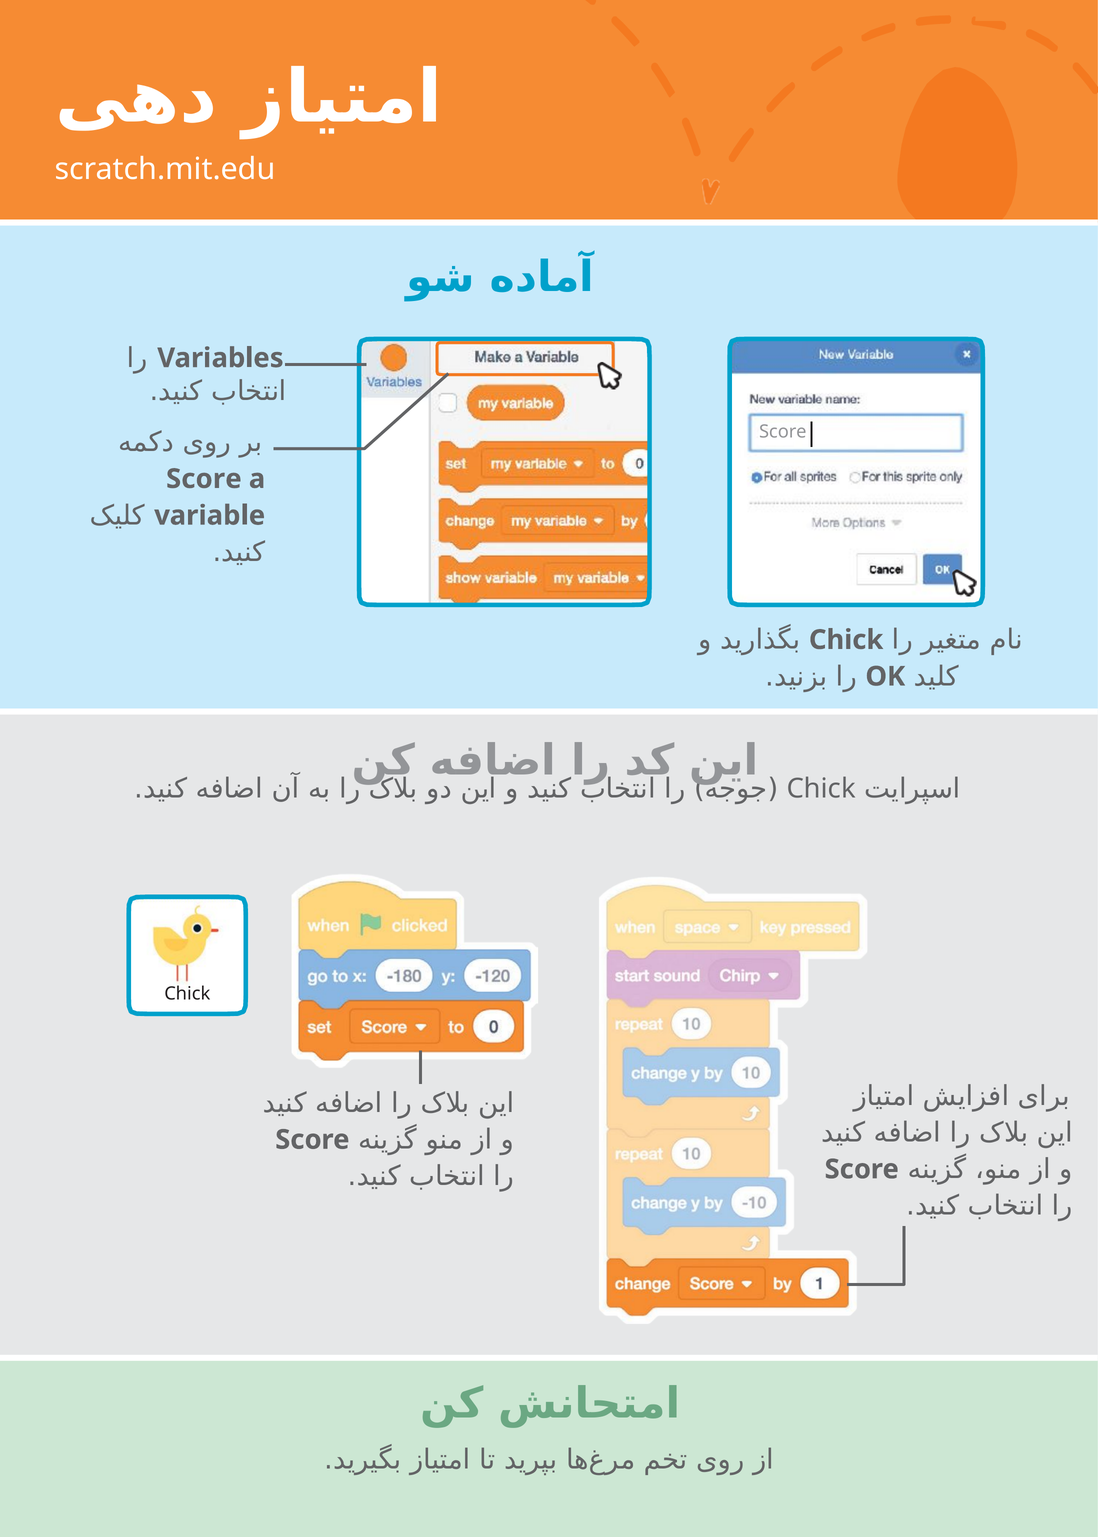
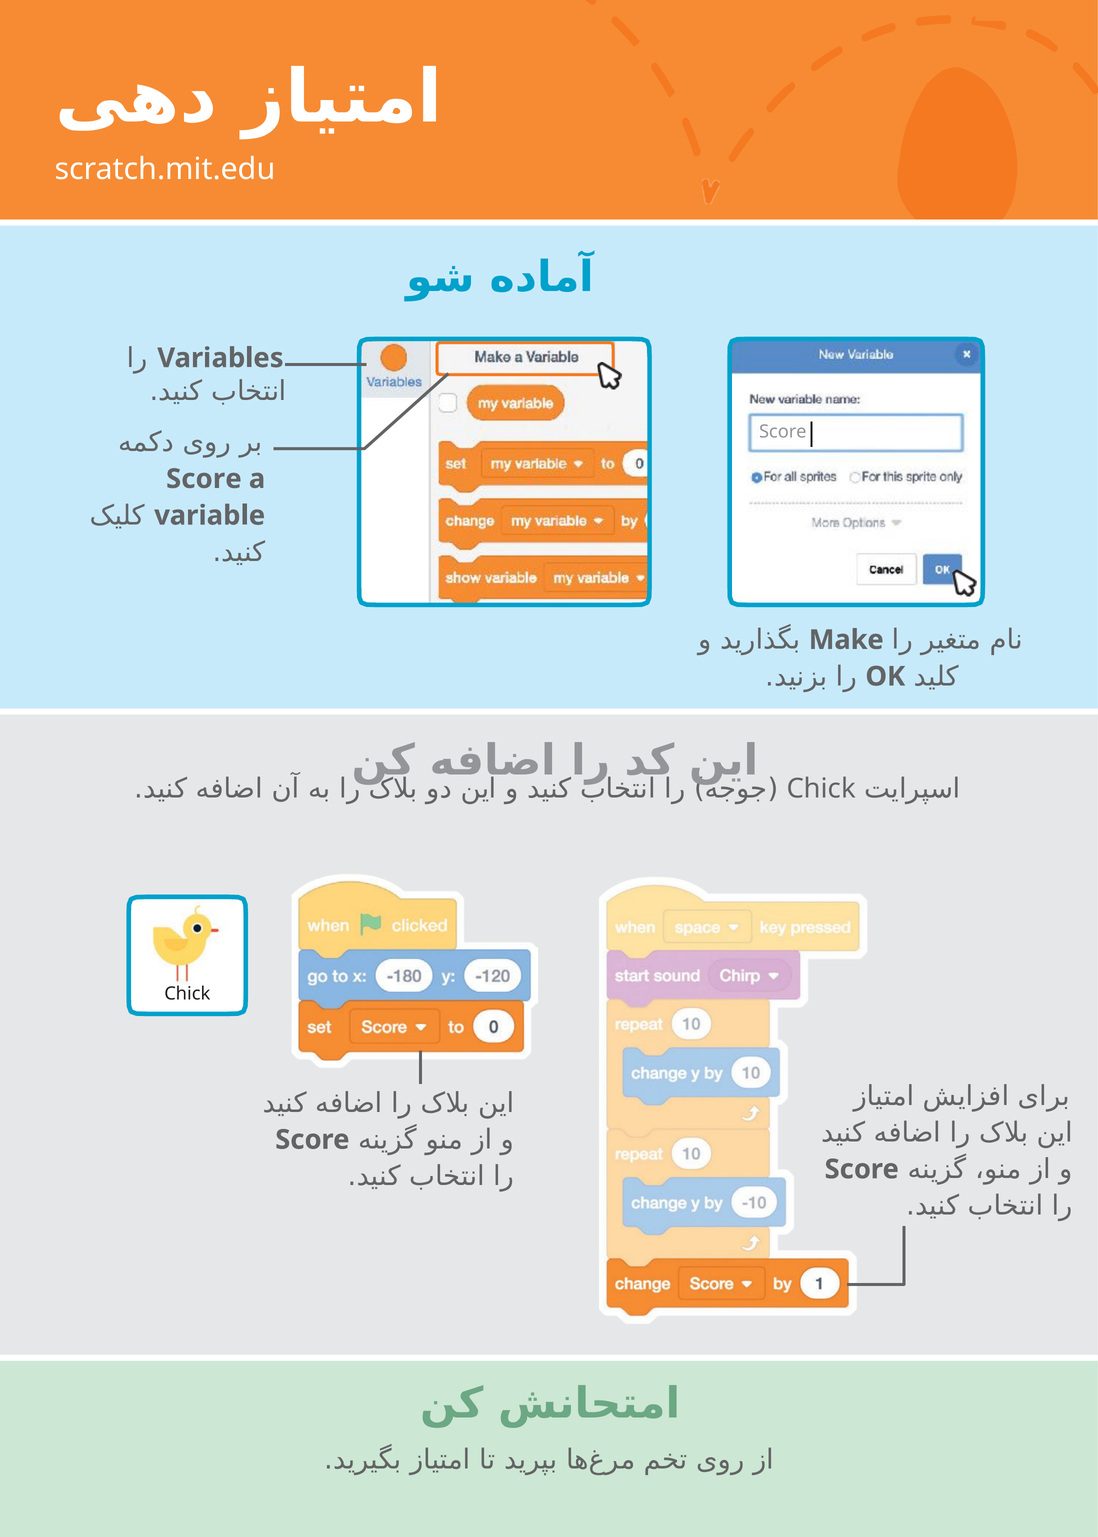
Chick at (846, 640): Chick -> Make
